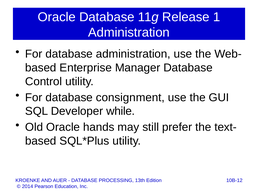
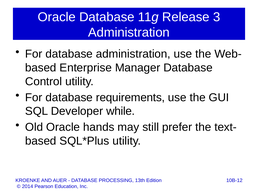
1: 1 -> 3
consignment: consignment -> requirements
